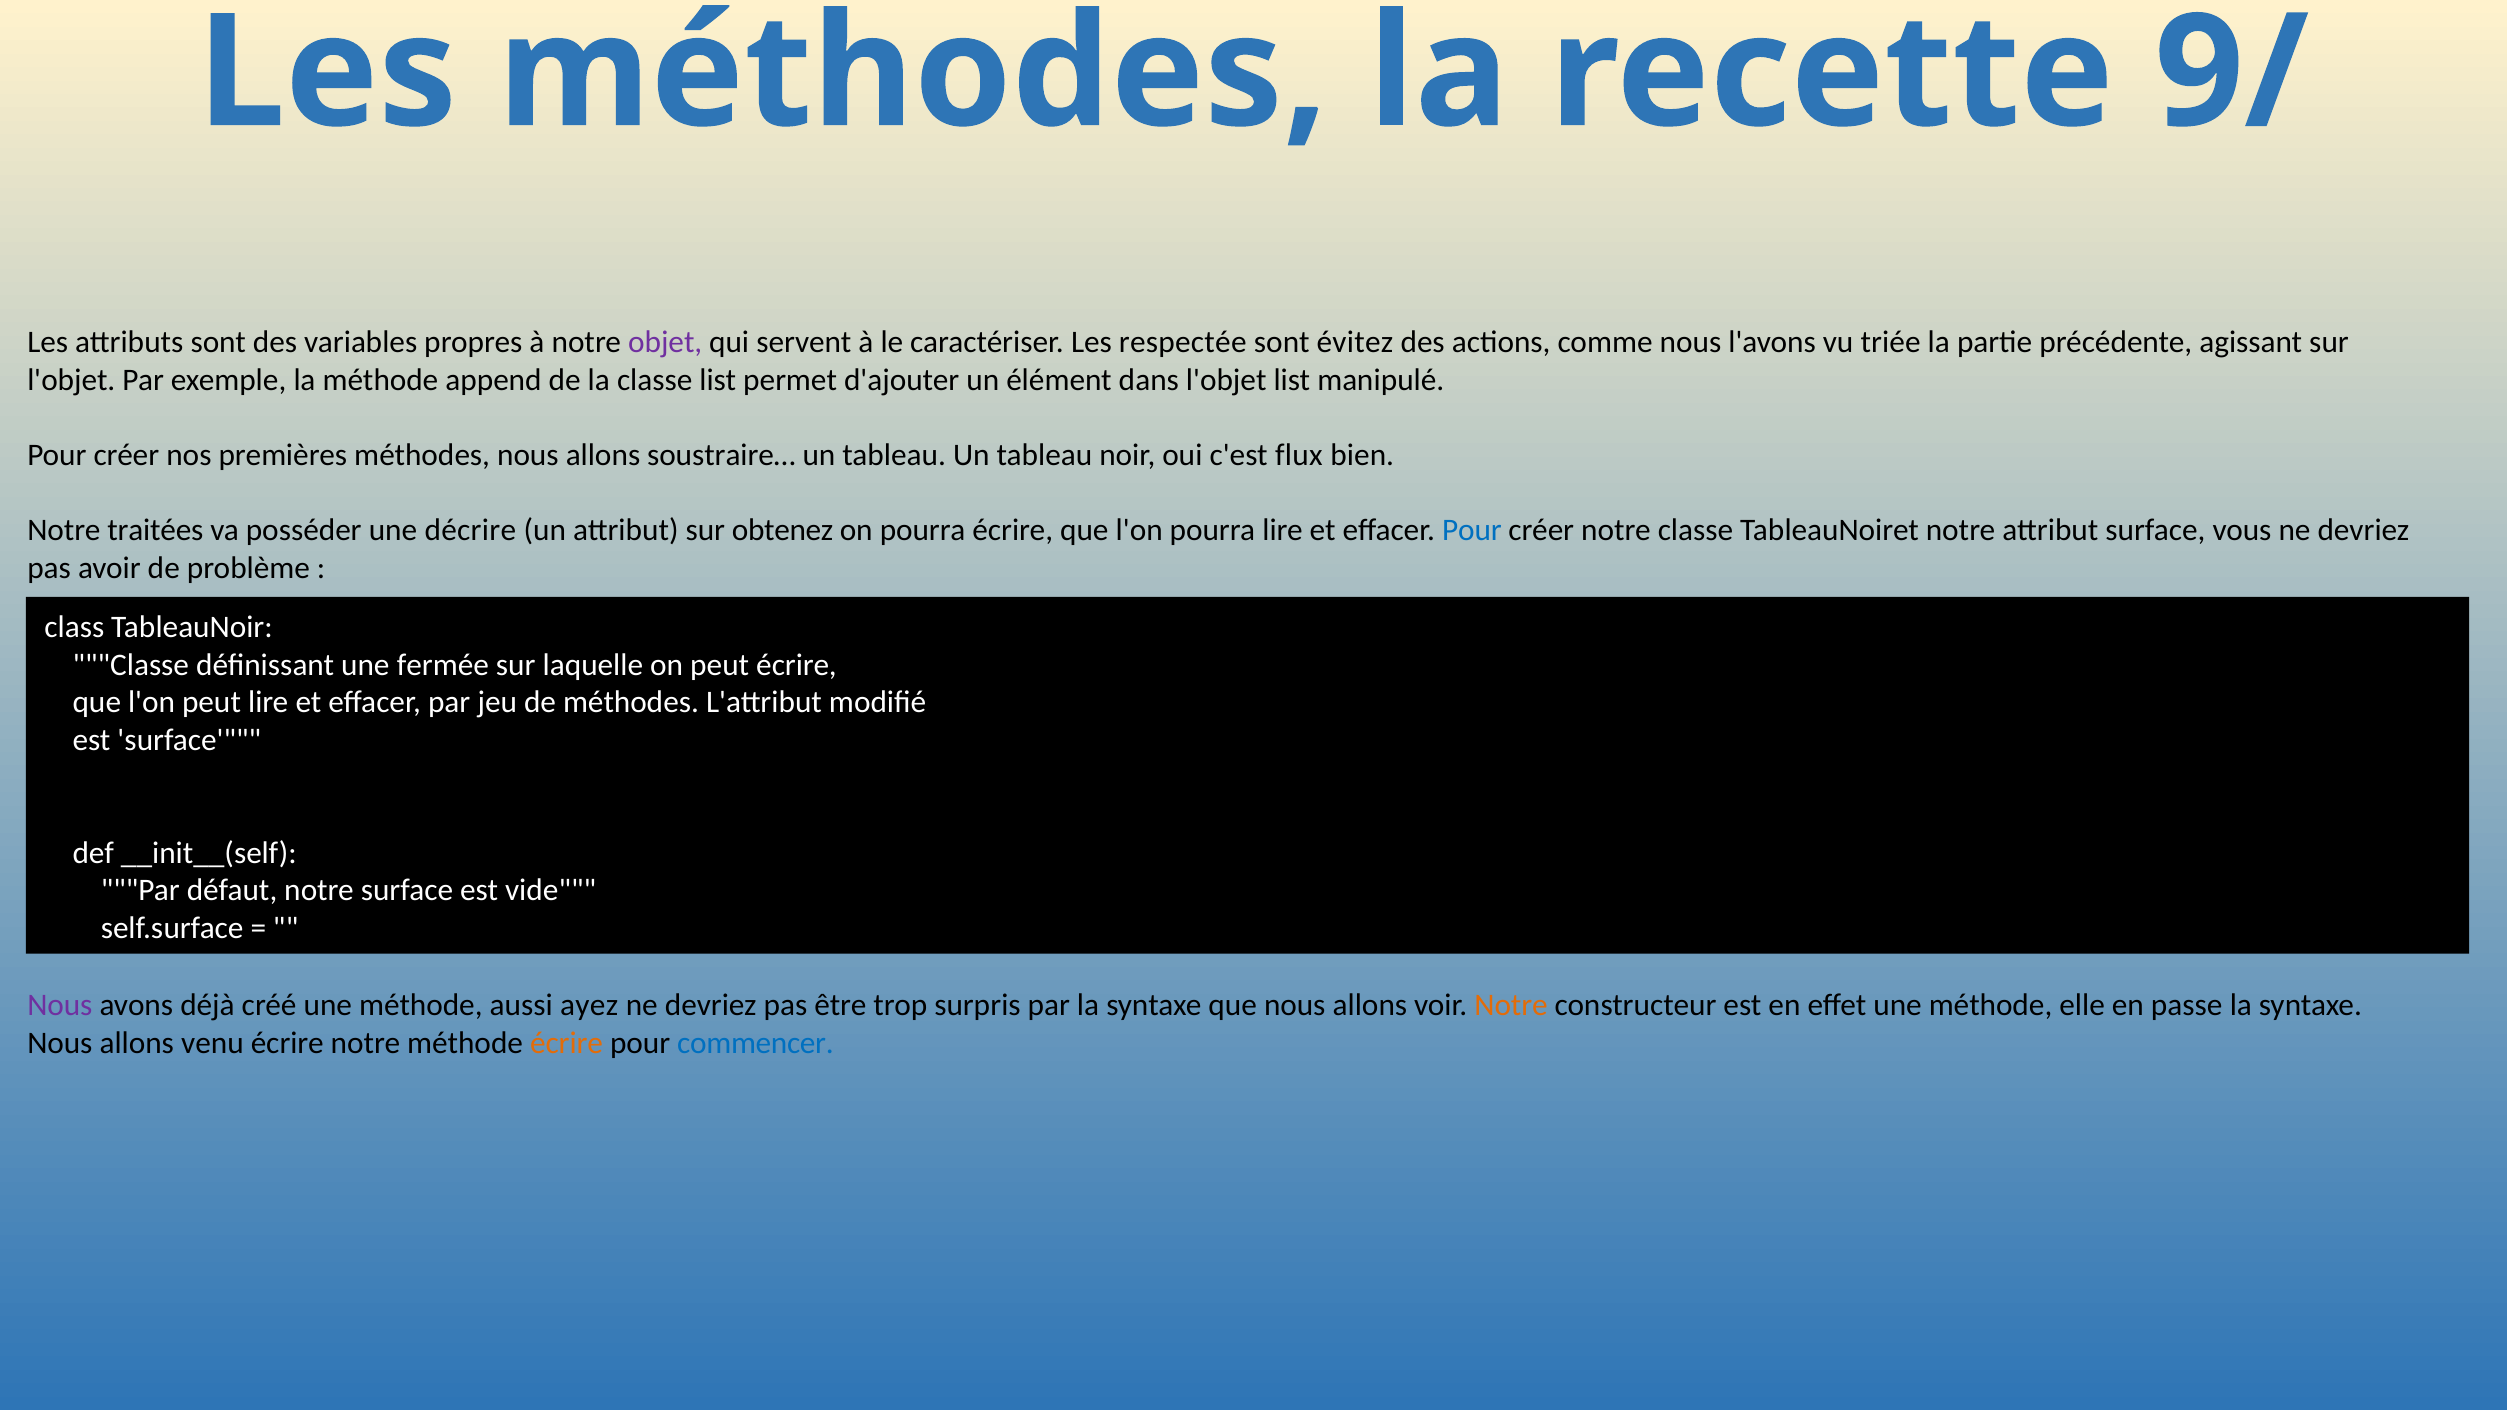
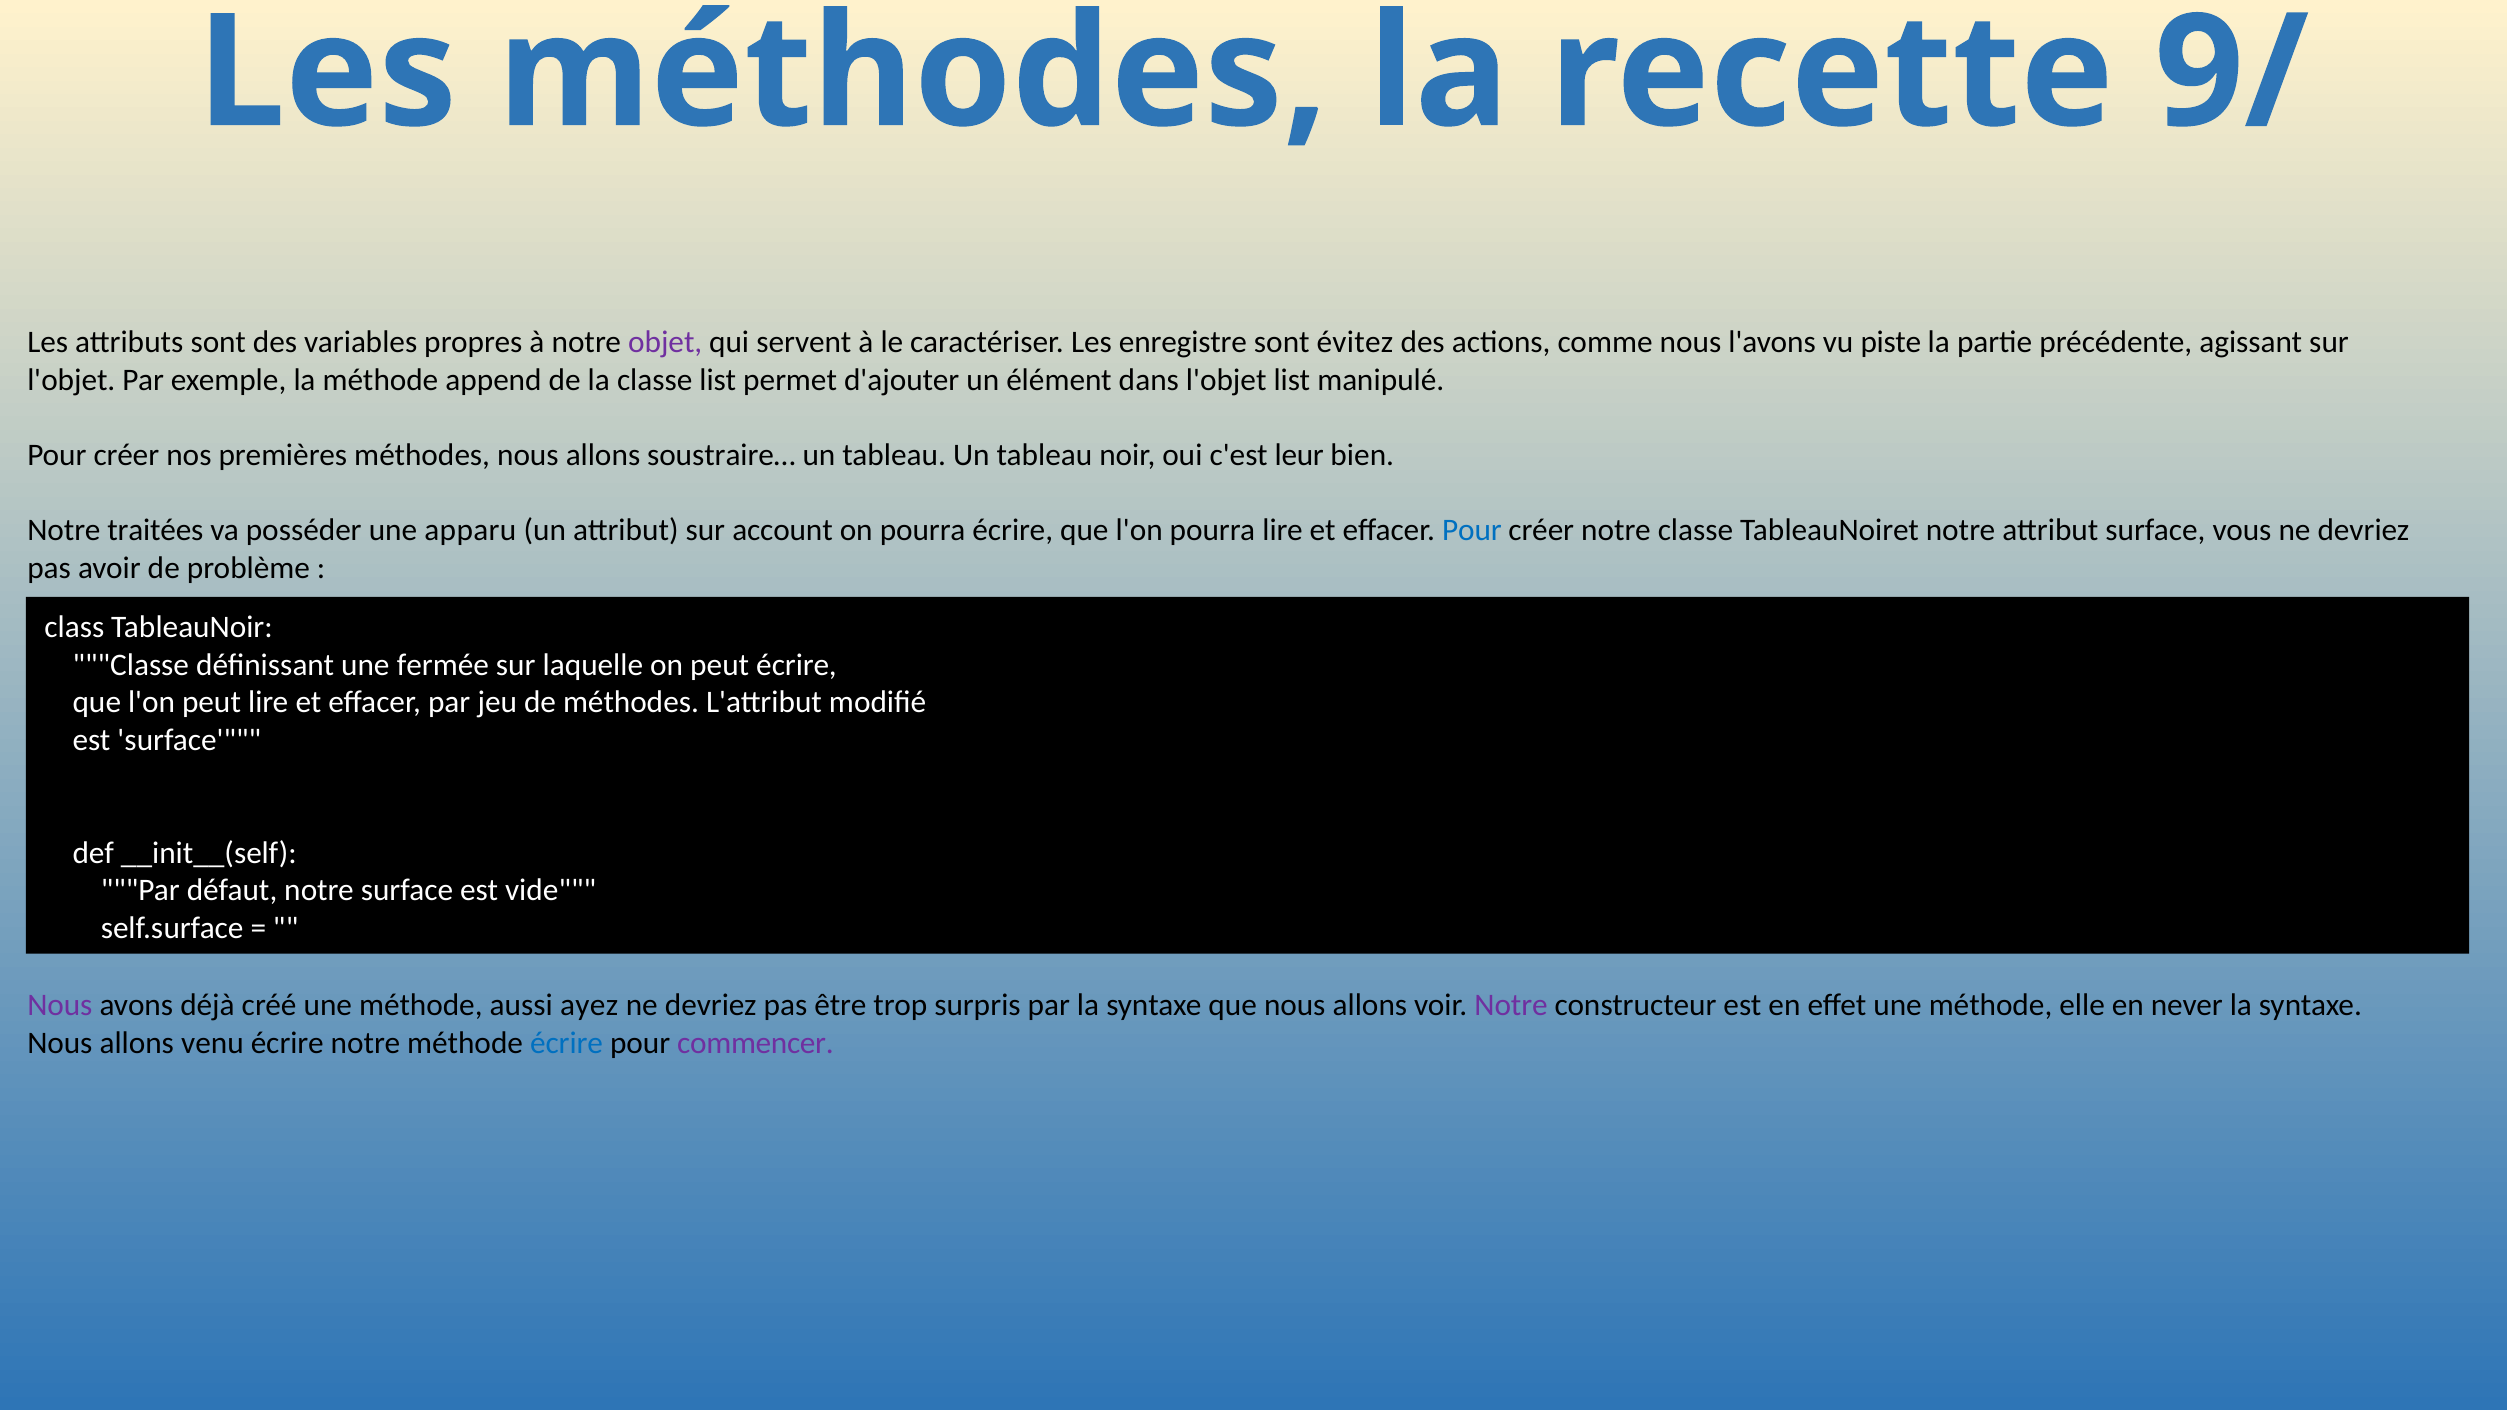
respectée: respectée -> enregistre
triée: triée -> piste
flux: flux -> leur
décrire: décrire -> apparu
obtenez: obtenez -> account
Notre at (1511, 1006) colour: orange -> purple
passe: passe -> never
écrire at (567, 1043) colour: orange -> blue
commencer colour: blue -> purple
